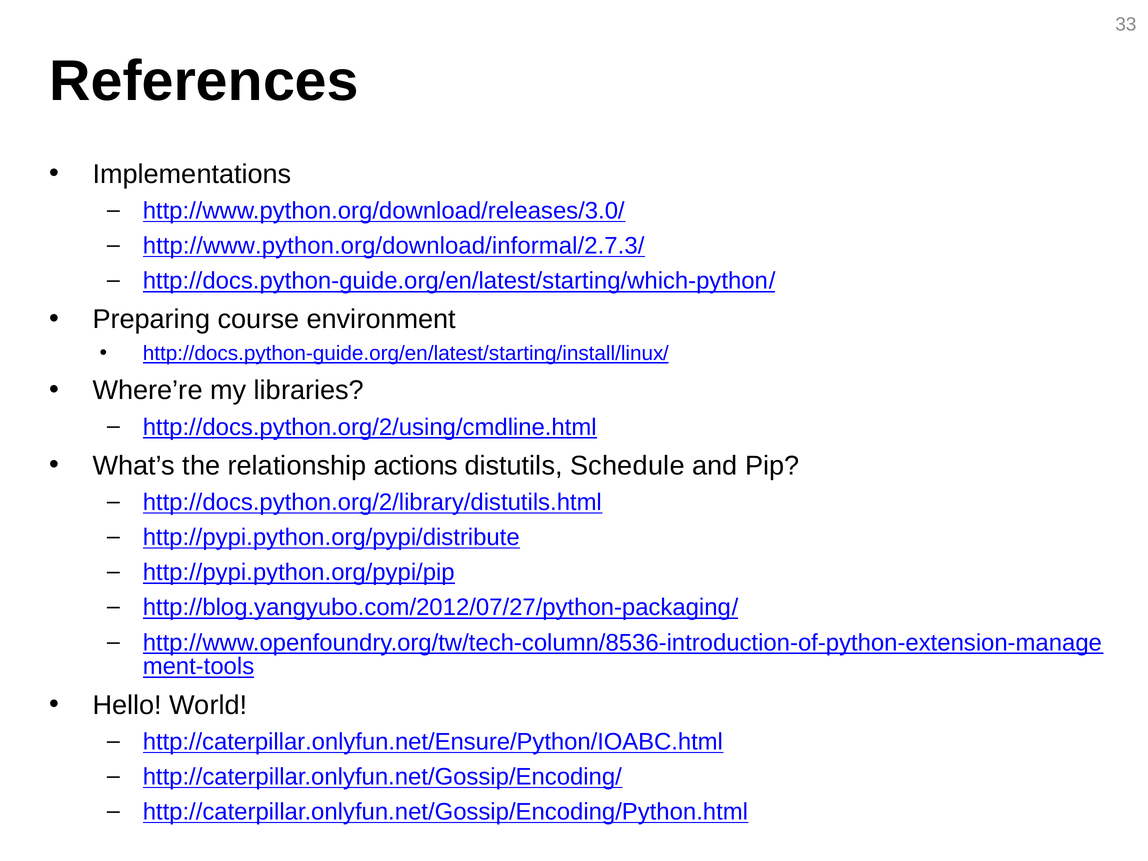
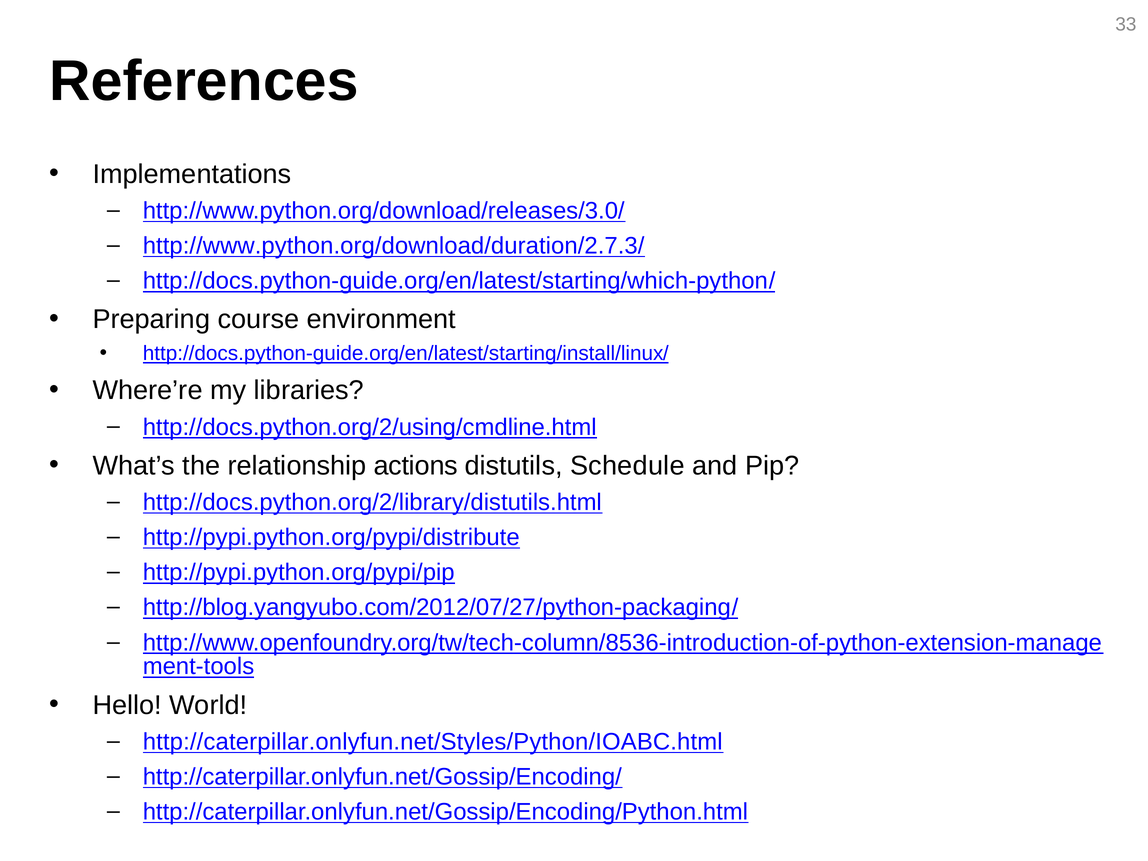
http://www.python.org/download/informal/2.7.3/: http://www.python.org/download/informal/2.7.3/ -> http://www.python.org/download/duration/2.7.3/
http://caterpillar.onlyfun.net/Ensure/Python/IOABC.html: http://caterpillar.onlyfun.net/Ensure/Python/IOABC.html -> http://caterpillar.onlyfun.net/Styles/Python/IOABC.html
